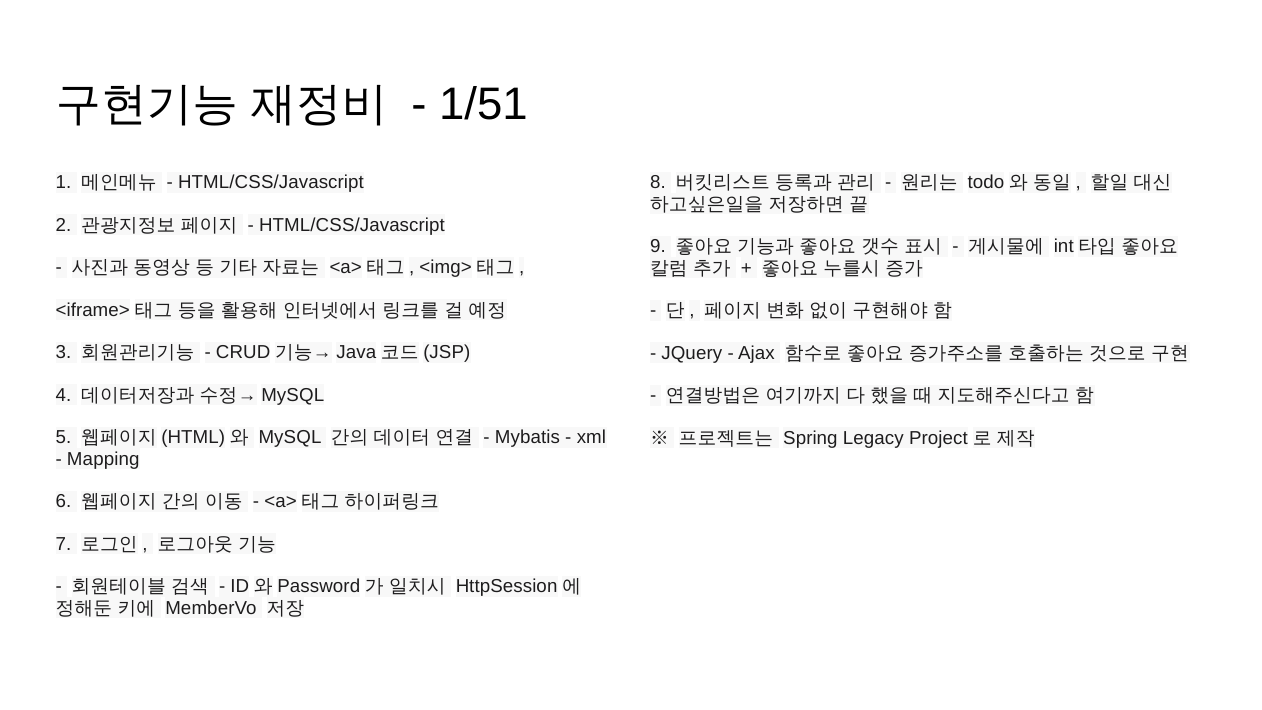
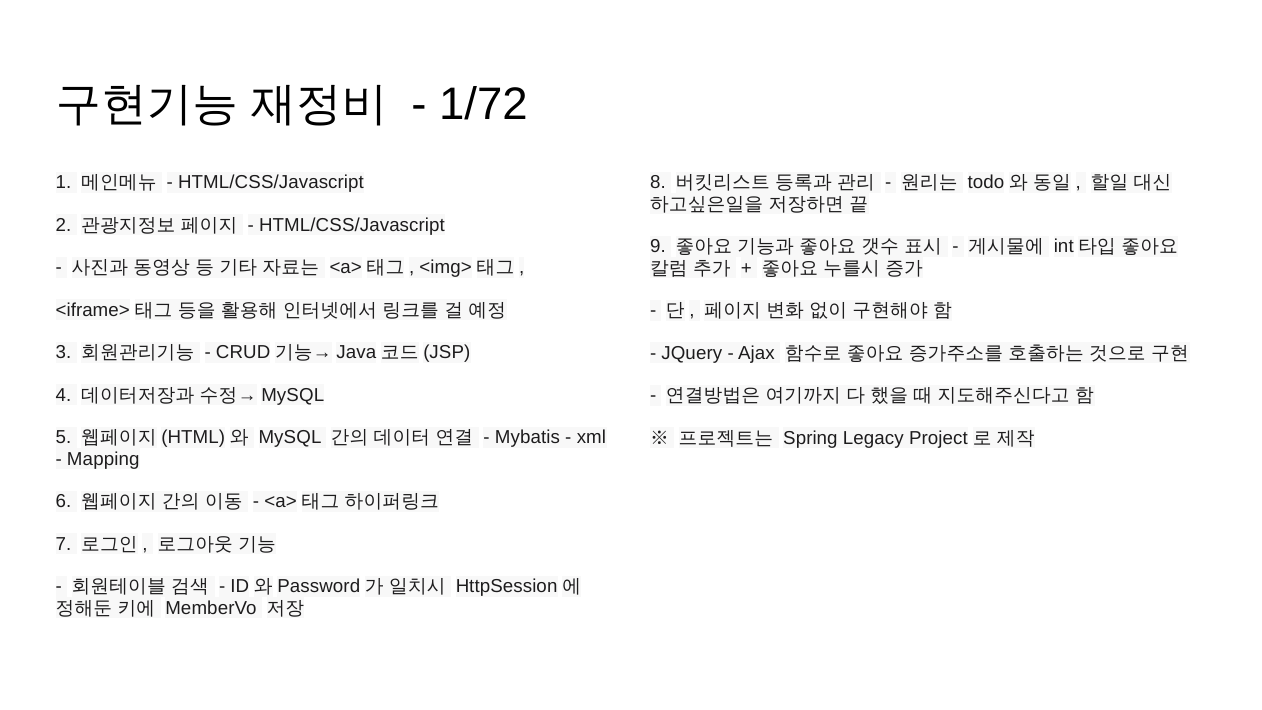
1/51: 1/51 -> 1/72
